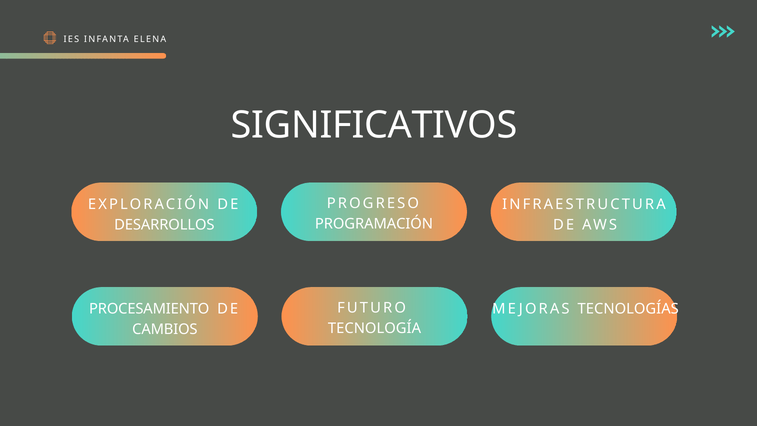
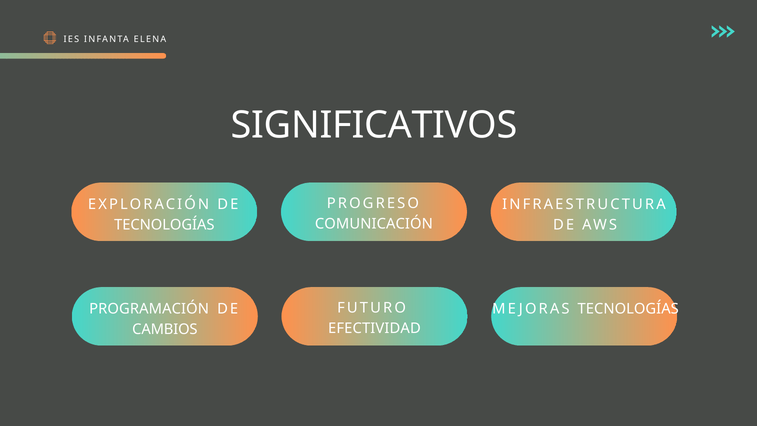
PROGRAMACIÓN: PROGRAMACIÓN -> COMUNICACIÓN
DESARROLLOS at (164, 225): DESARROLLOS -> TECNOLOGÍAS
PROCESAMIENTO: PROCESAMIENTO -> PROGRAMACIÓN
TECNOLOGÍA: TECNOLOGÍA -> EFECTIVIDAD
